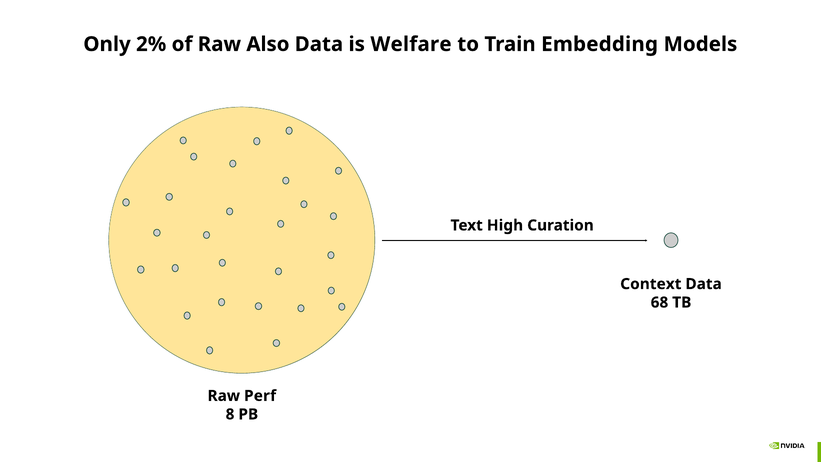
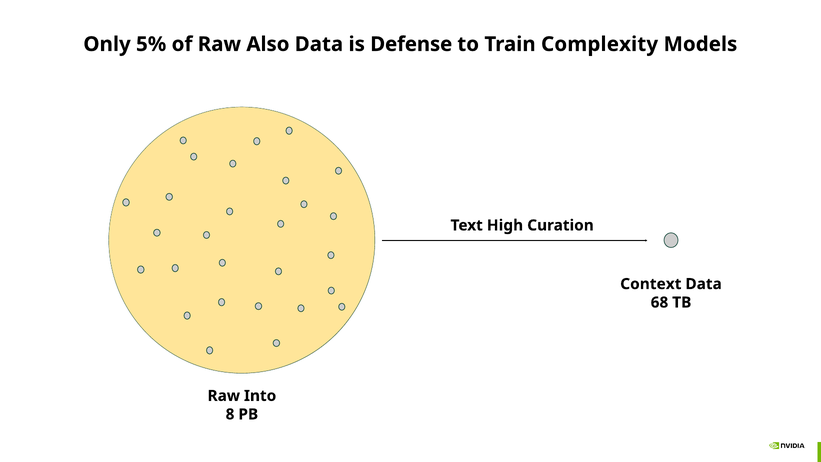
2%: 2% -> 5%
Welfare: Welfare -> Defense
Embedding: Embedding -> Complexity
Perf: Perf -> Into
